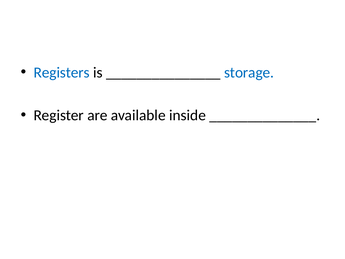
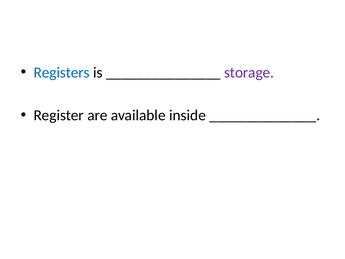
storage colour: blue -> purple
